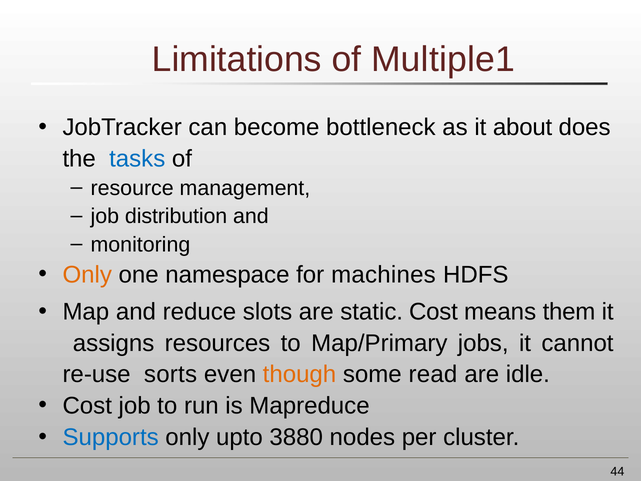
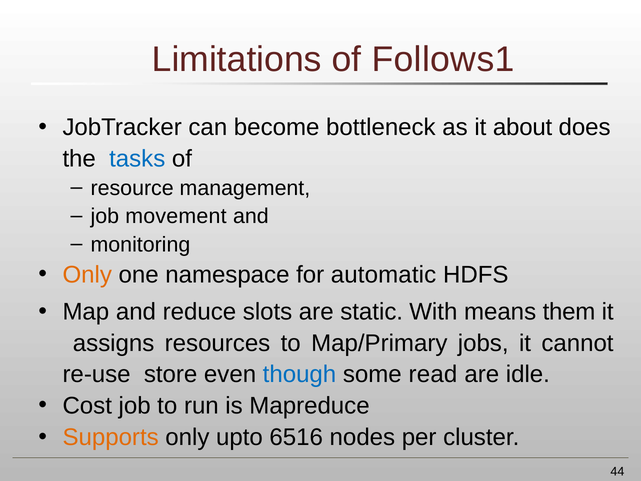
Multiple1: Multiple1 -> Follows1
distribution: distribution -> movement
machines: machines -> automatic
static Cost: Cost -> With
sorts: sorts -> store
though colour: orange -> blue
Supports colour: blue -> orange
3880: 3880 -> 6516
